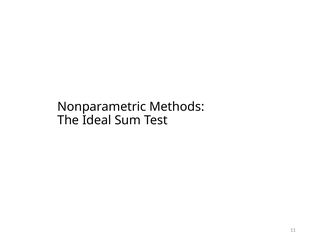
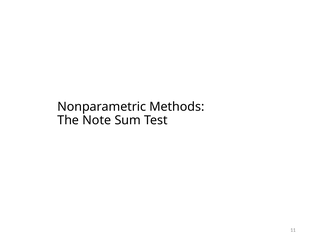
Ideal: Ideal -> Note
